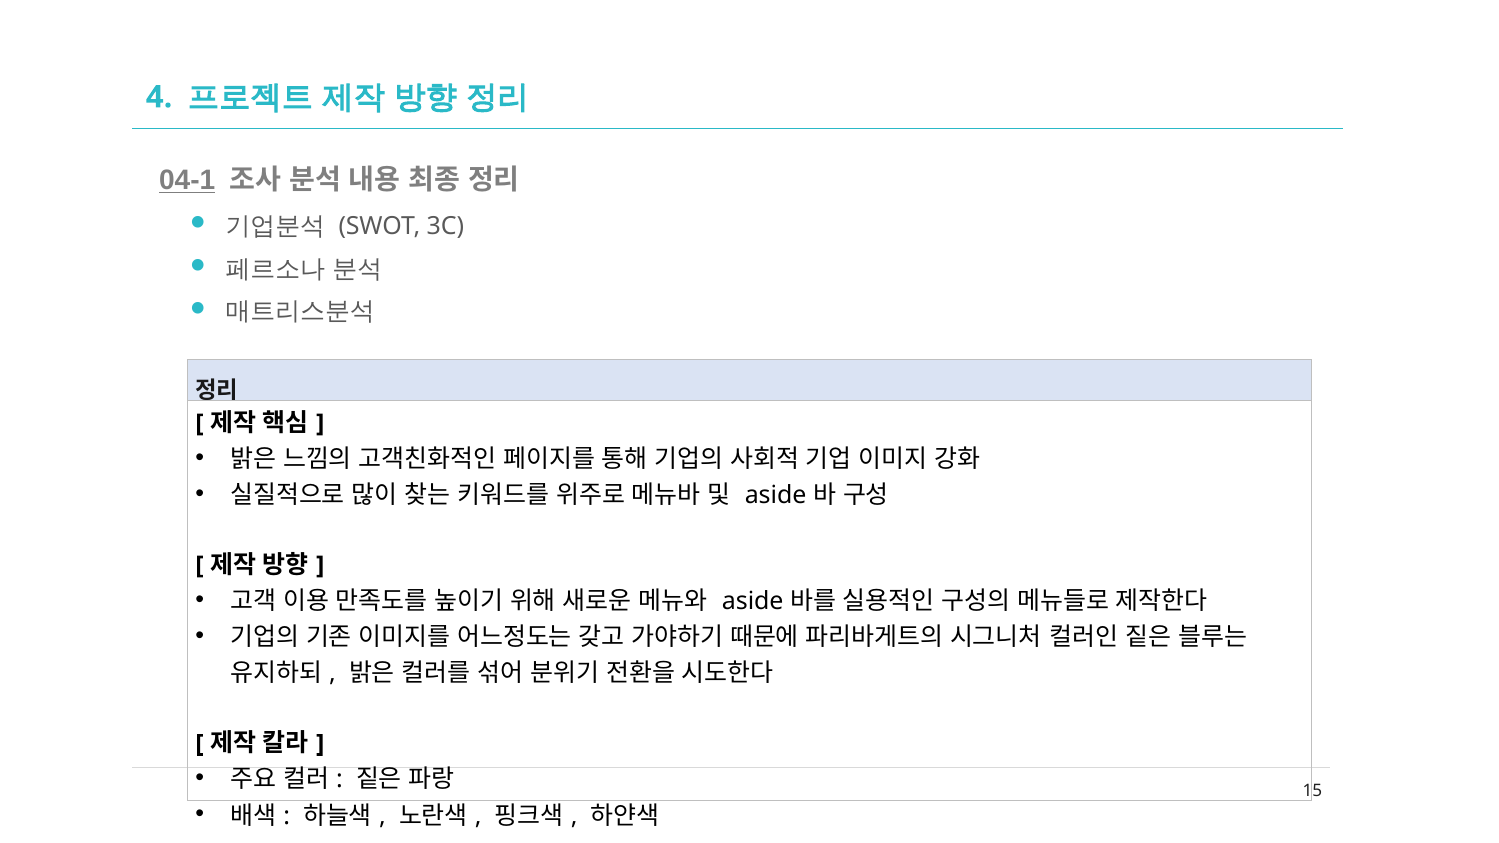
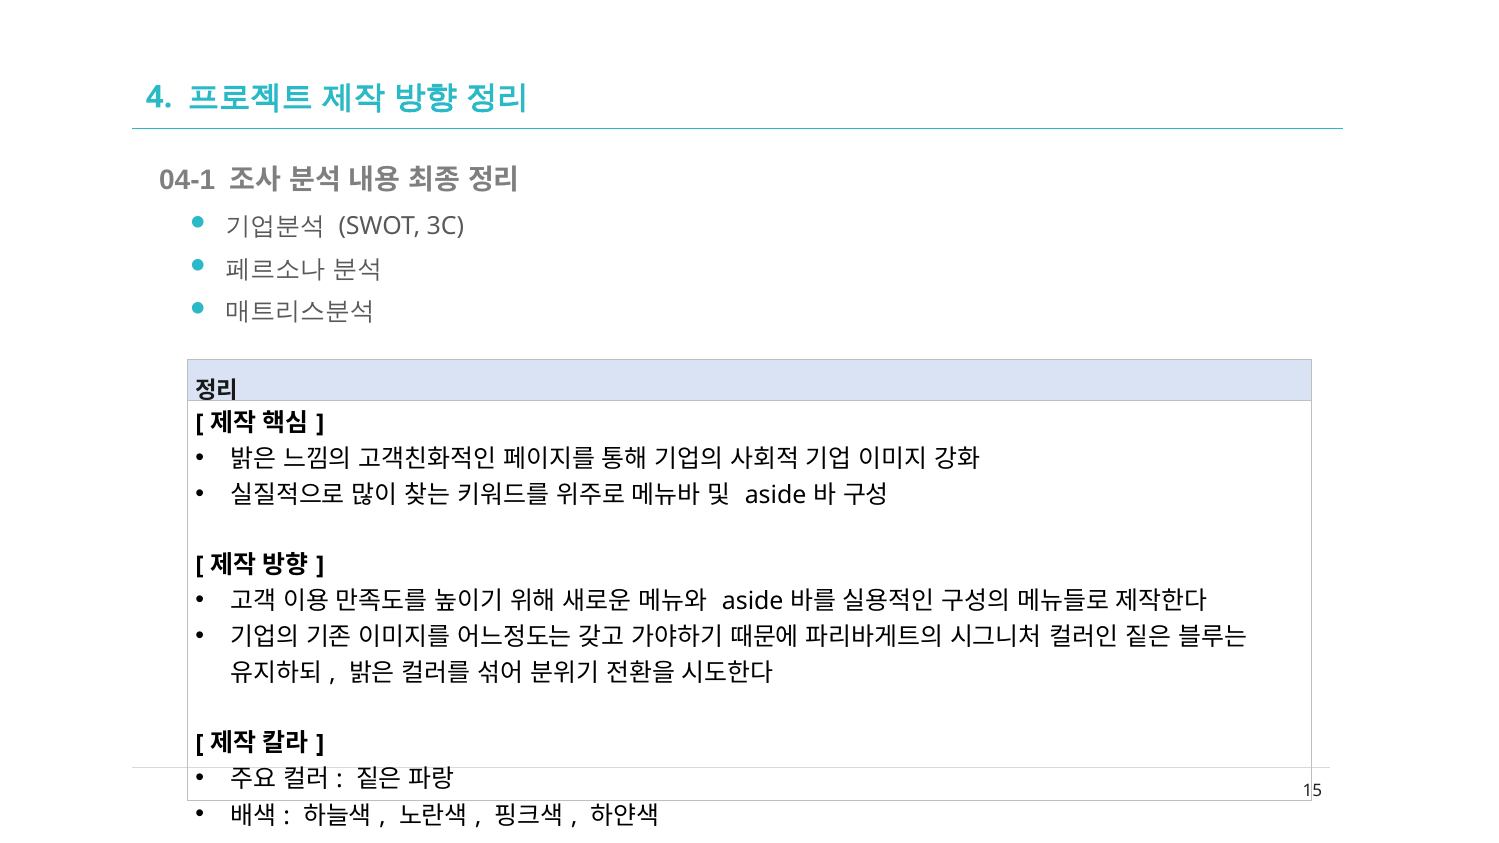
04-1 underline: present -> none
